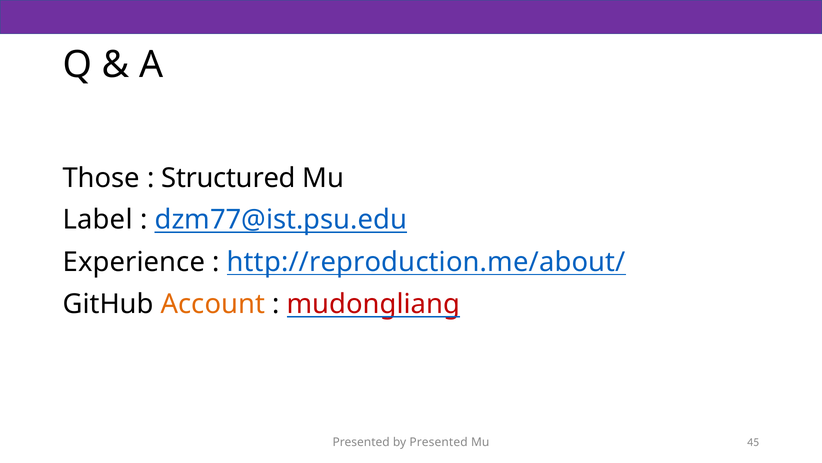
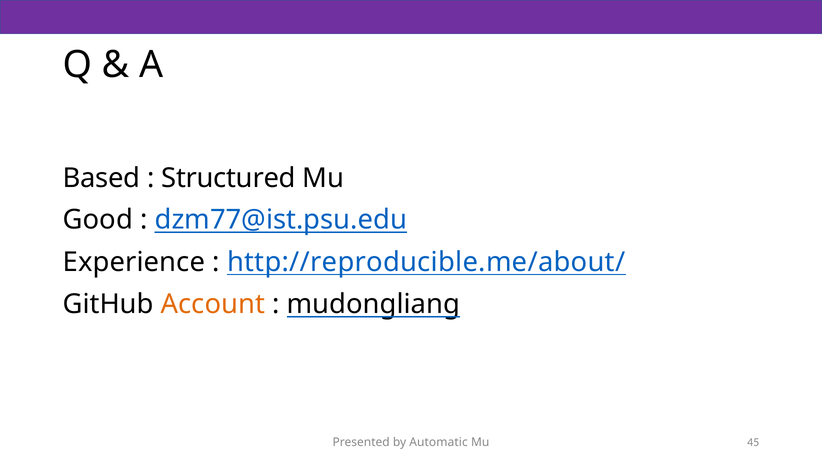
Those: Those -> Based
Label: Label -> Good
http://reproduction.me/about/: http://reproduction.me/about/ -> http://reproducible.me/about/
mudongliang colour: red -> black
by Presented: Presented -> Automatic
